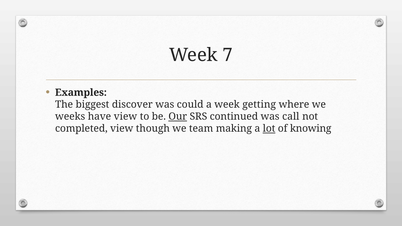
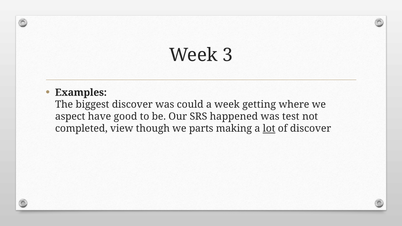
7: 7 -> 3
weeks: weeks -> aspect
have view: view -> good
Our underline: present -> none
continued: continued -> happened
call: call -> test
team: team -> parts
of knowing: knowing -> discover
